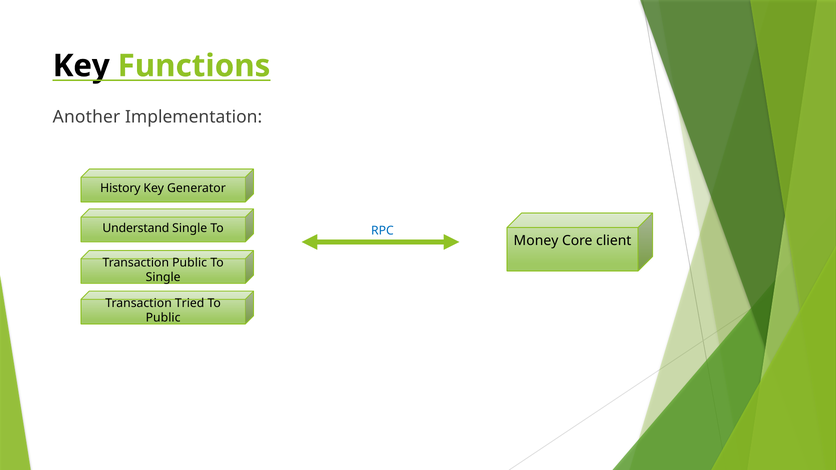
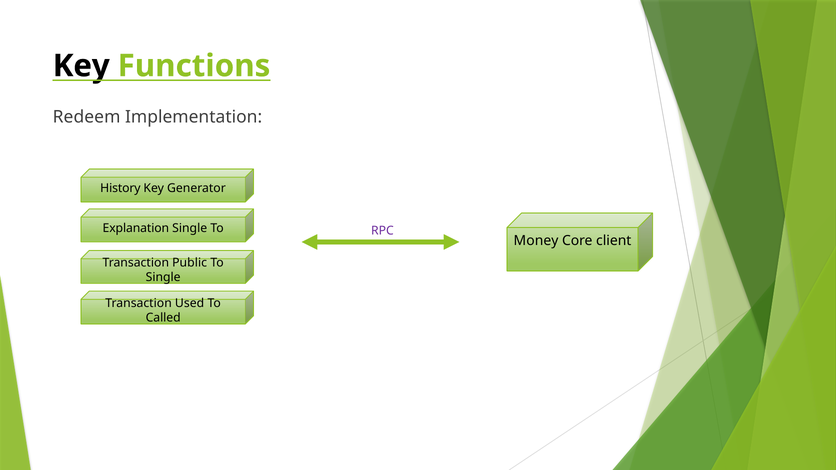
Another: Another -> Redeem
Understand: Understand -> Explanation
RPC colour: blue -> purple
Tried: Tried -> Used
Public at (163, 318): Public -> Called
